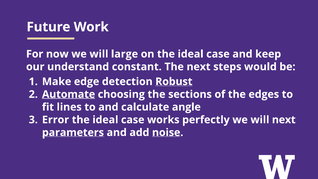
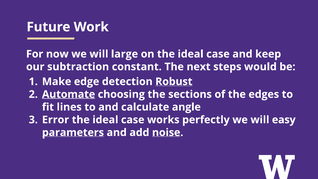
understand: understand -> subtraction
will next: next -> easy
